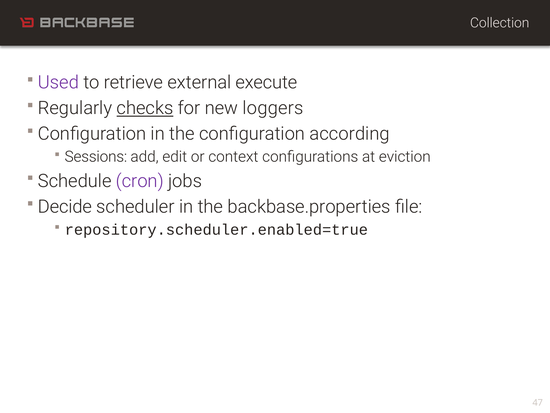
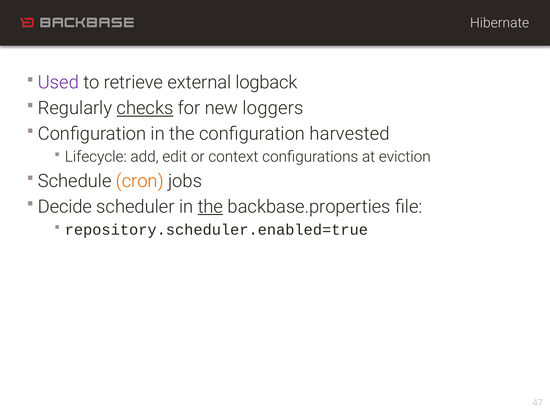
Collection: Collection -> Hibernate
execute: execute -> logback
according: according -> harvested
Sessions: Sessions -> Lifecycle
cron colour: purple -> orange
the at (210, 206) underline: none -> present
